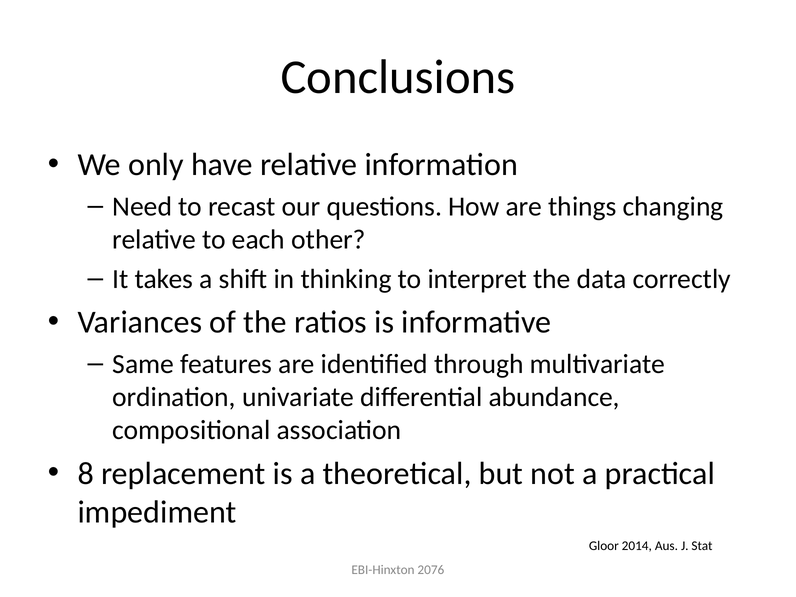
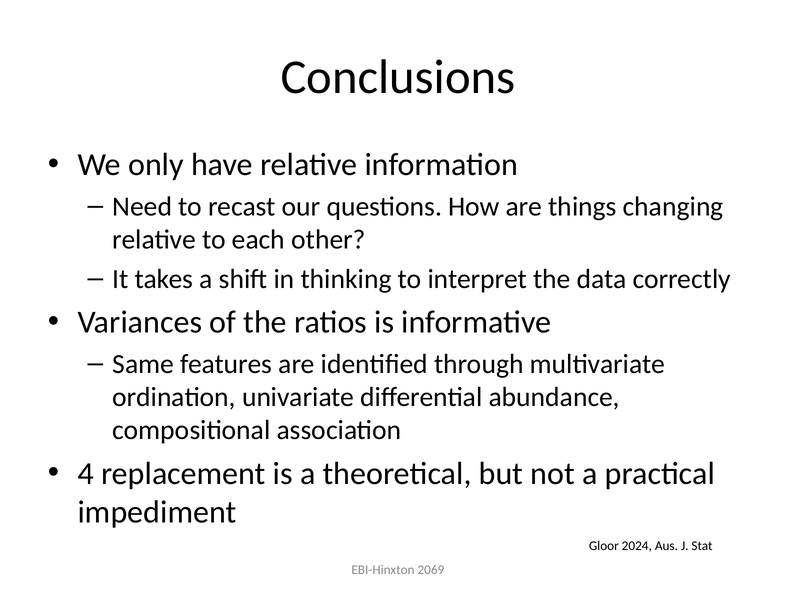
8: 8 -> 4
2014: 2014 -> 2024
2076: 2076 -> 2069
